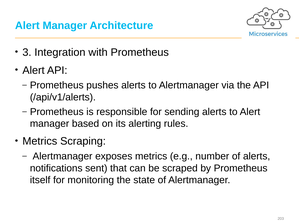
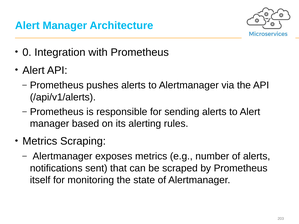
3: 3 -> 0
